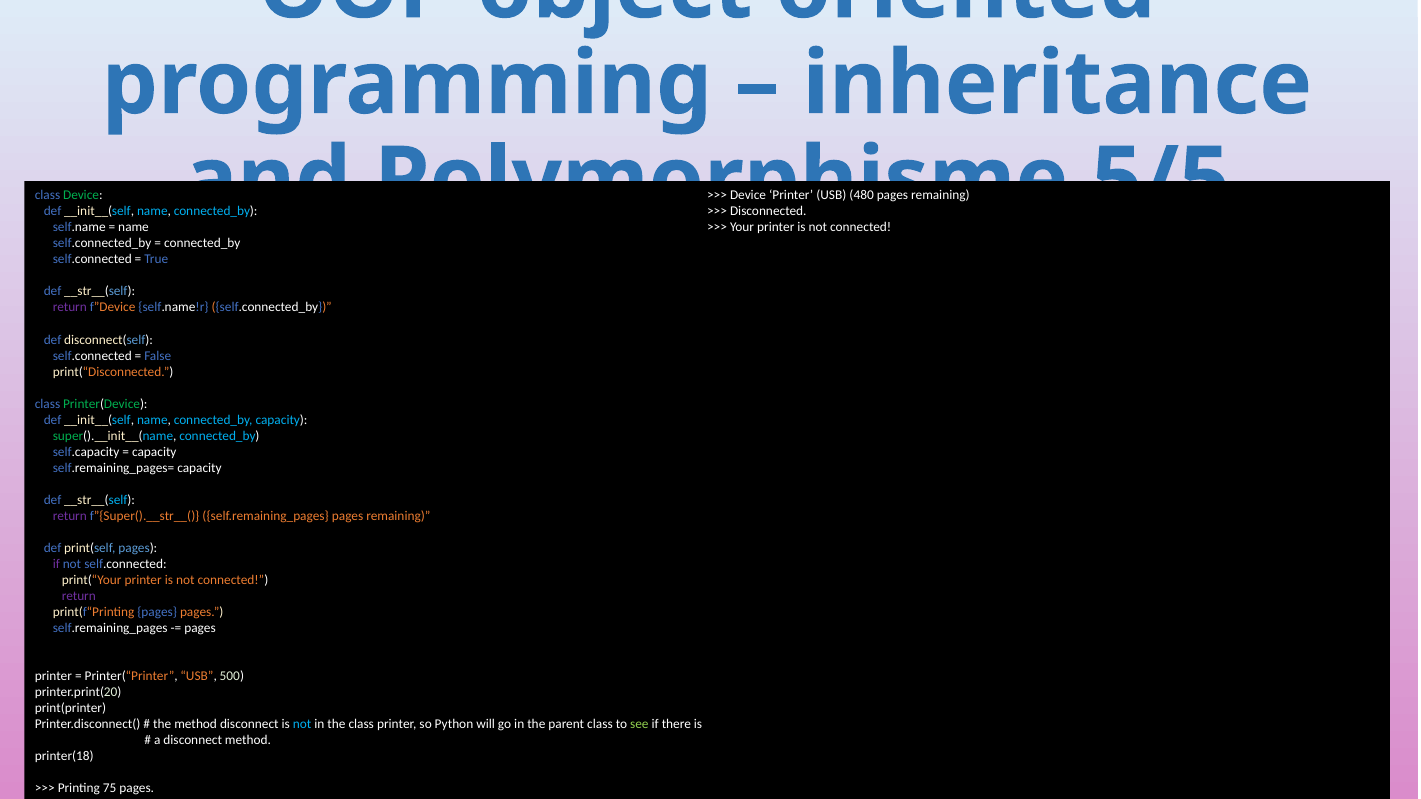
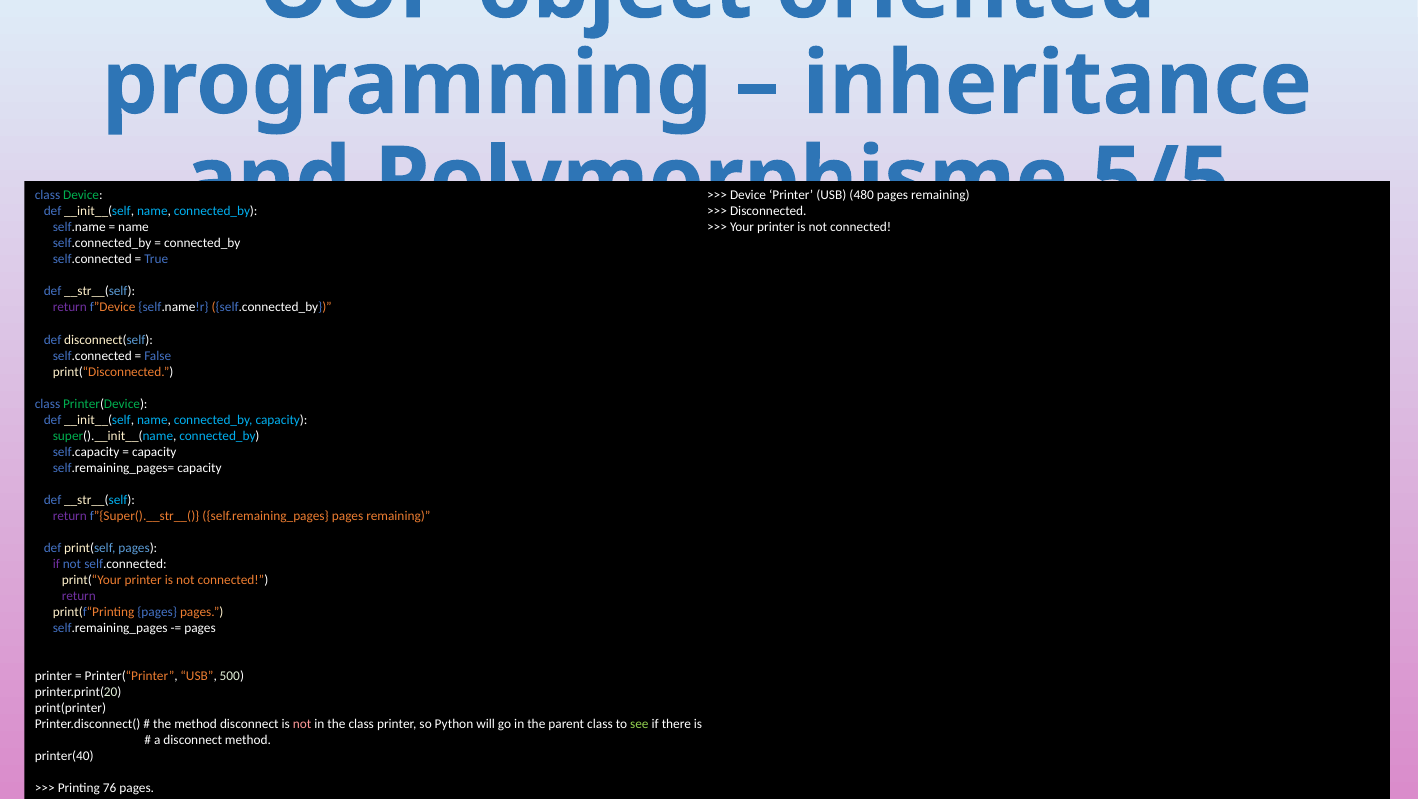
not at (302, 724) colour: light blue -> pink
printer(18: printer(18 -> printer(40
75: 75 -> 76
